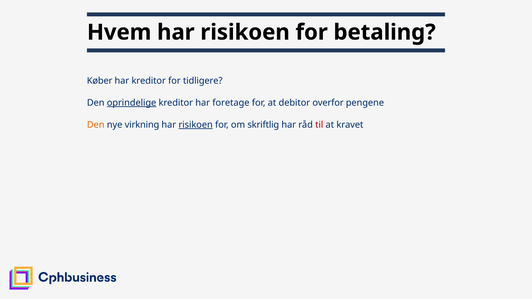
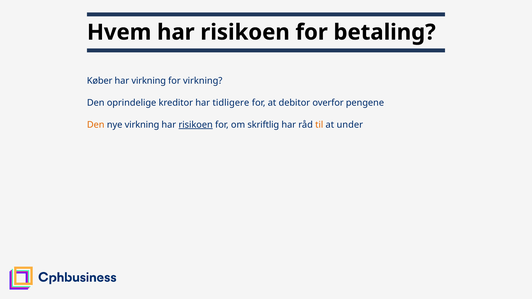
har kreditor: kreditor -> virkning
for tidligere: tidligere -> virkning
oprindelige underline: present -> none
foretage: foretage -> tidligere
til colour: red -> orange
kravet: kravet -> under
